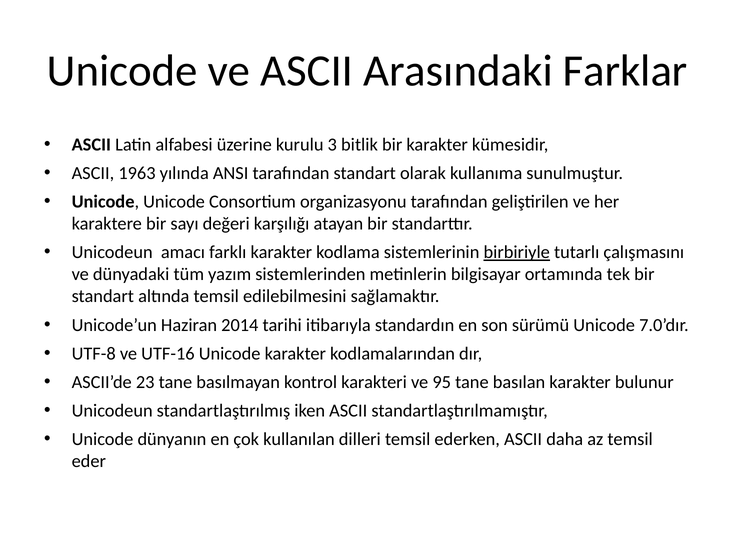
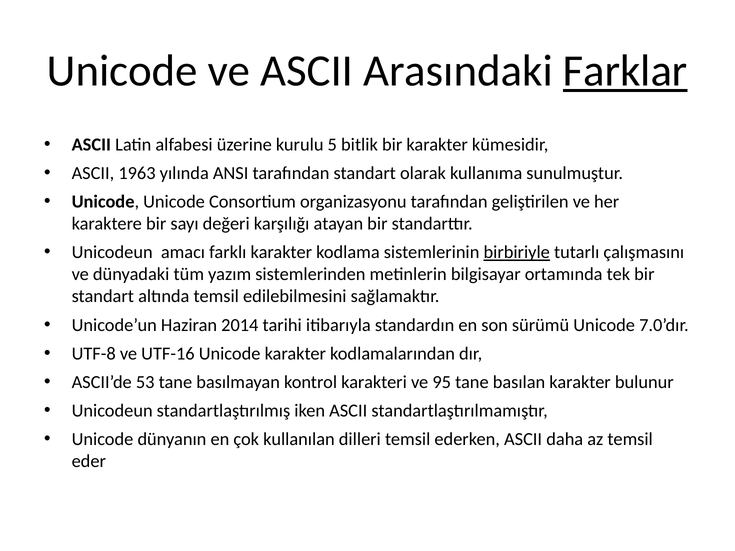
Farklar underline: none -> present
3: 3 -> 5
23: 23 -> 53
